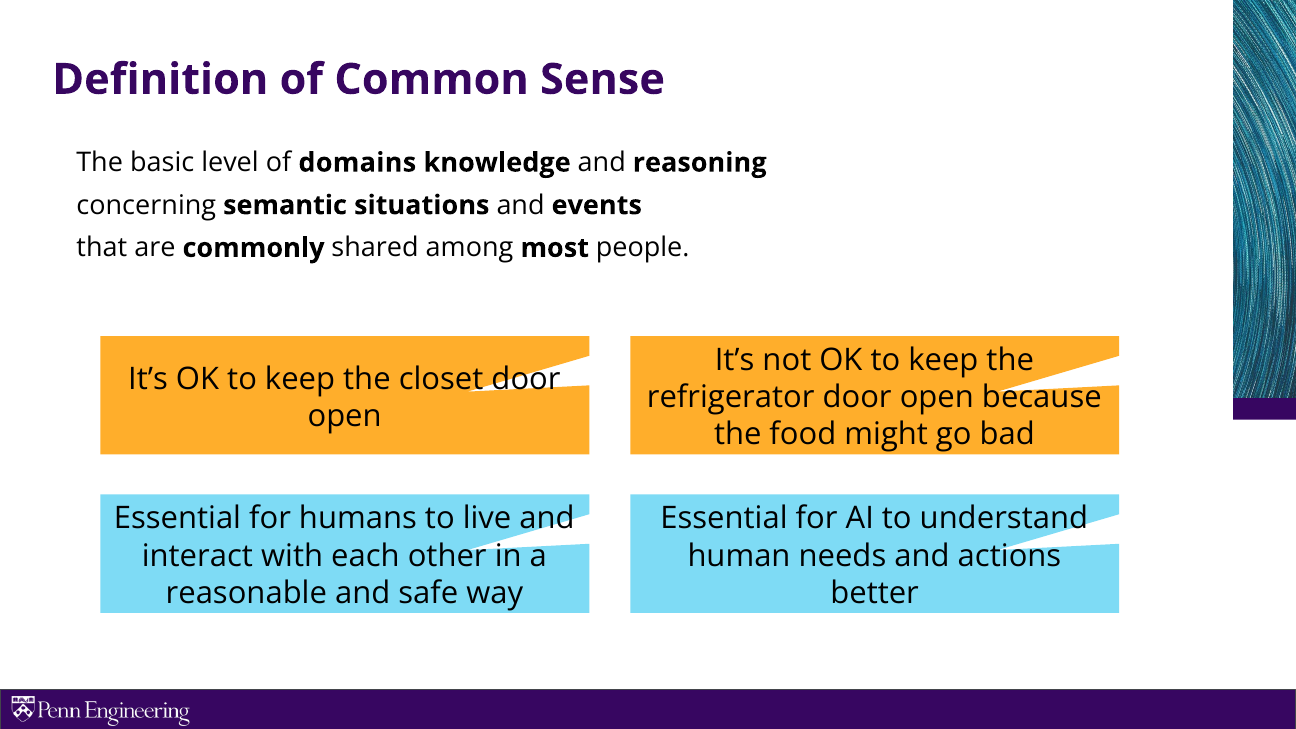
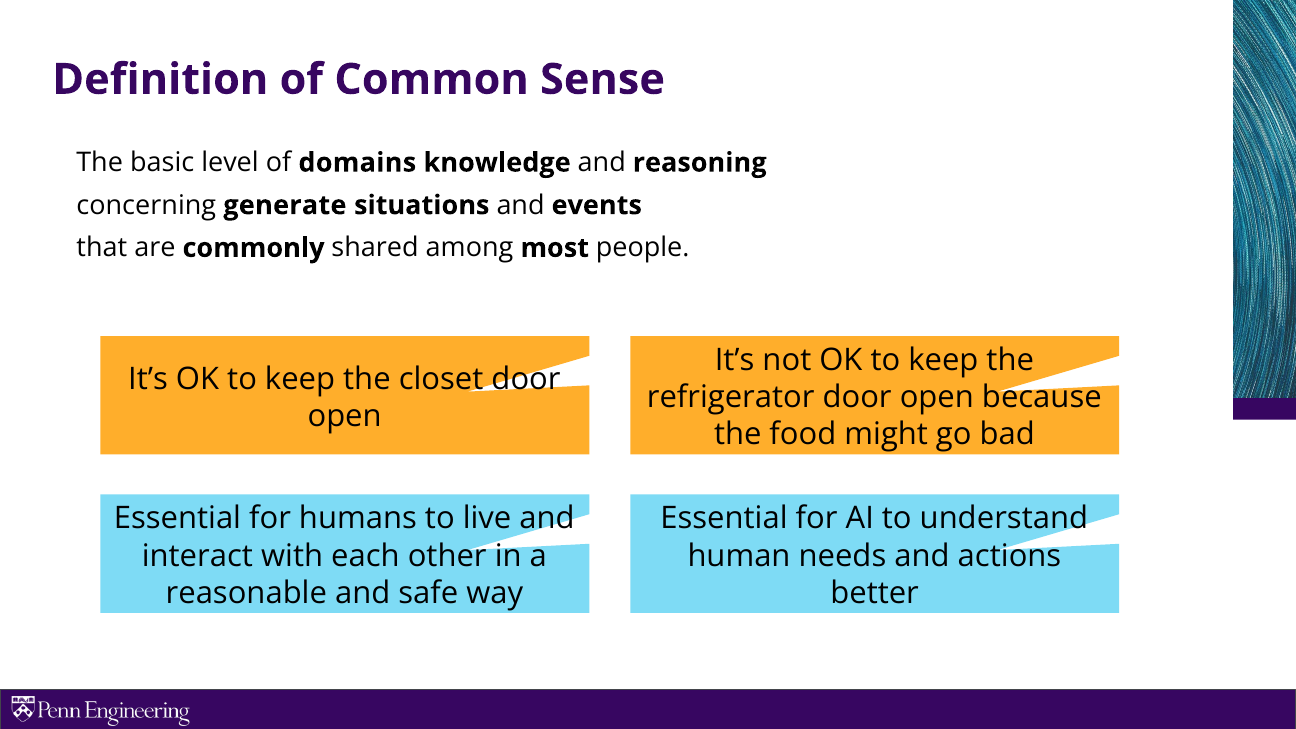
semantic: semantic -> generate
